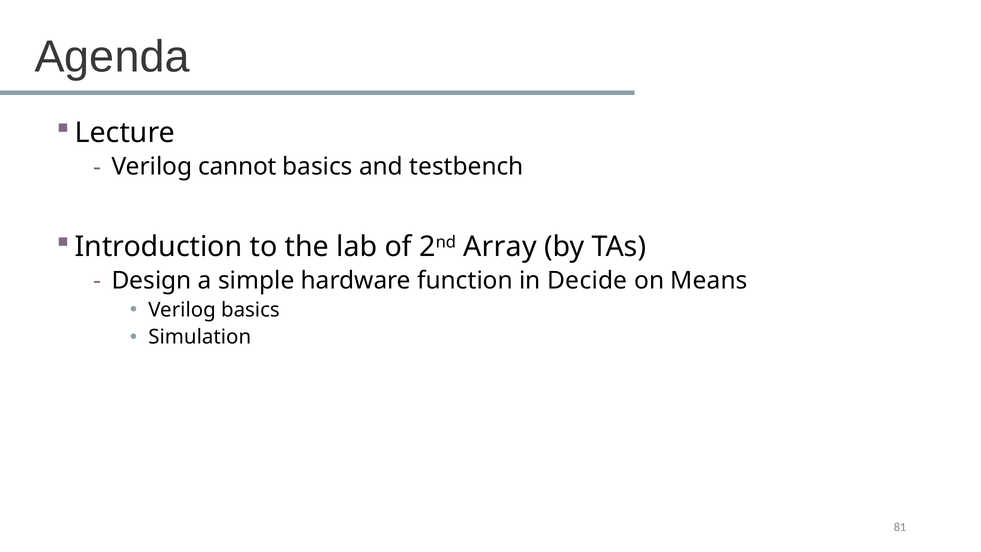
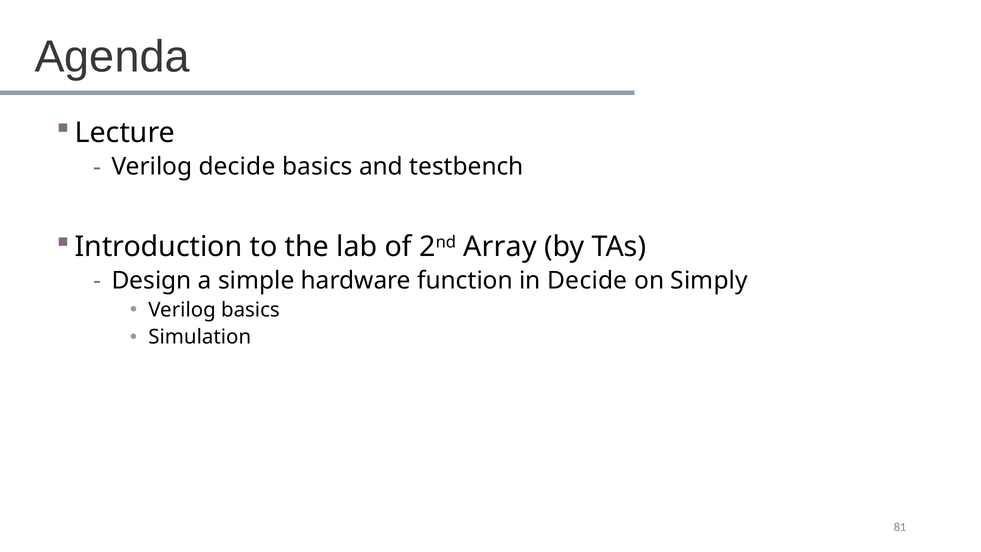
Verilog cannot: cannot -> decide
Means: Means -> Simply
